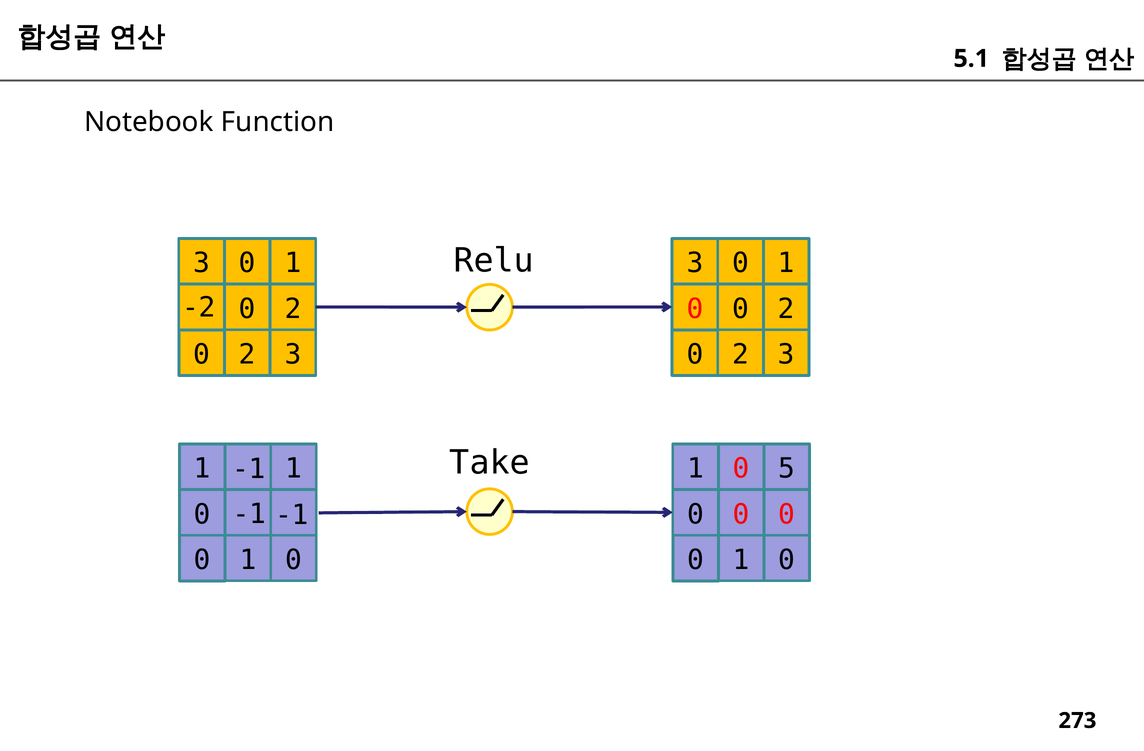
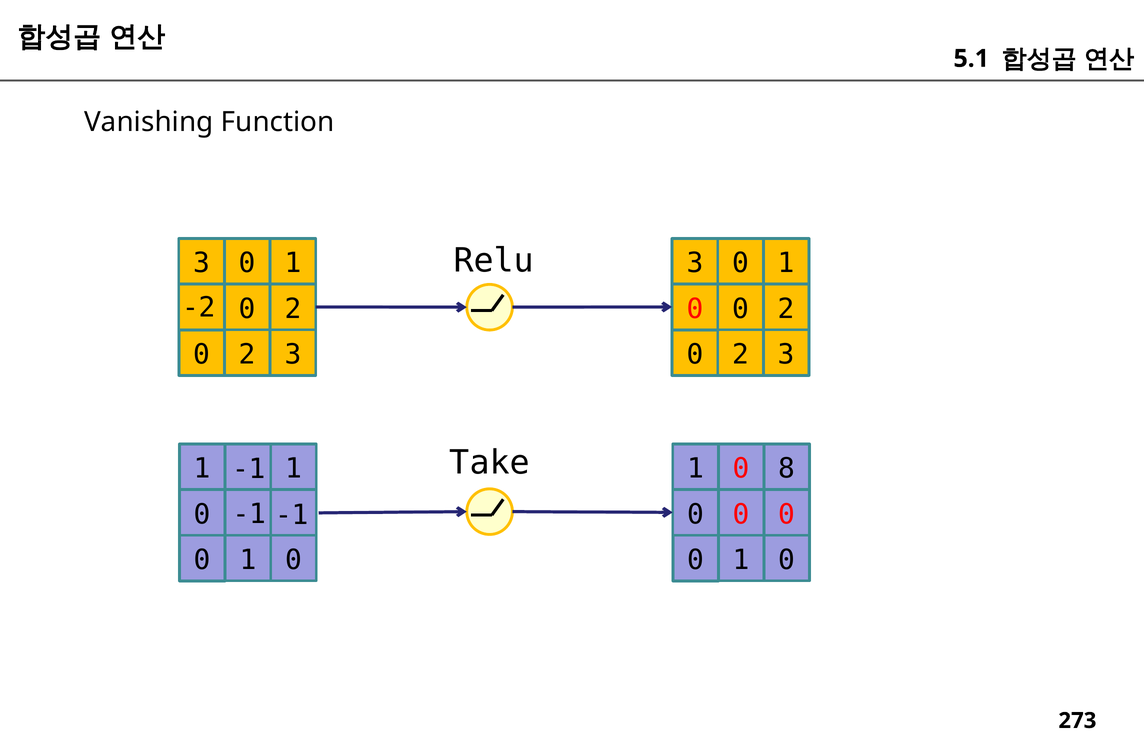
Notebook: Notebook -> Vanishing
5: 5 -> 8
